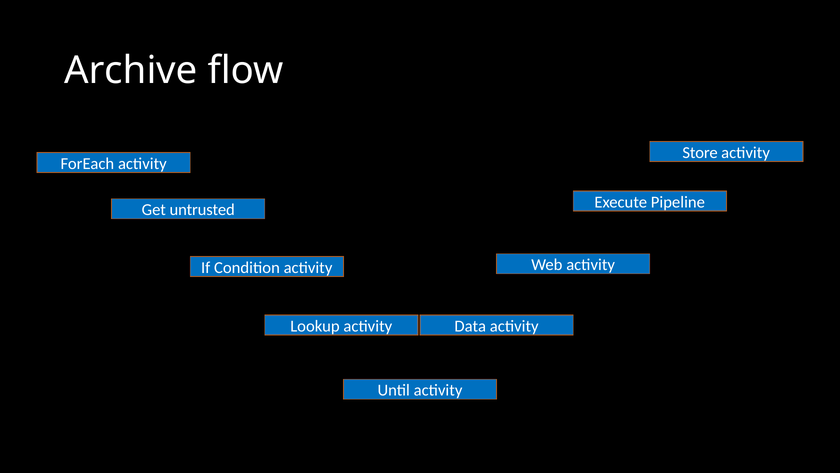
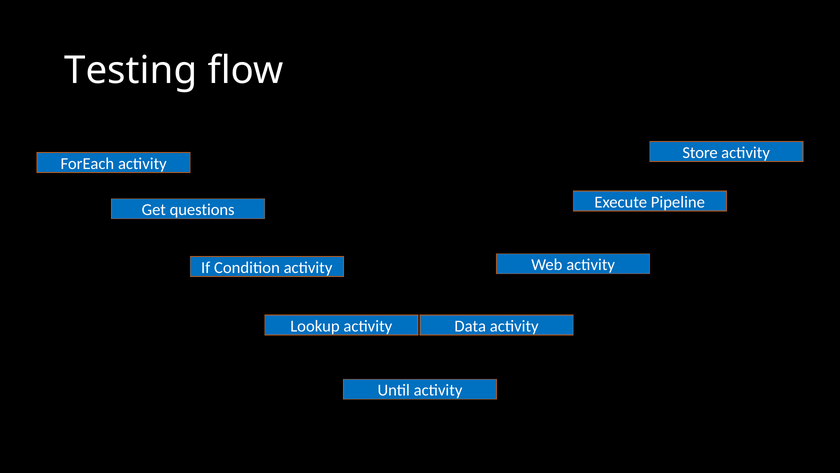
Archive: Archive -> Testing
untrusted: untrusted -> questions
